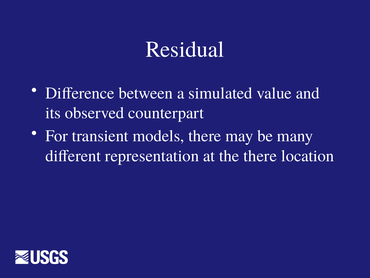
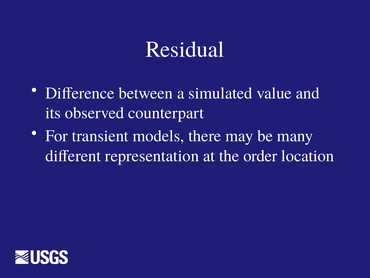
the there: there -> order
